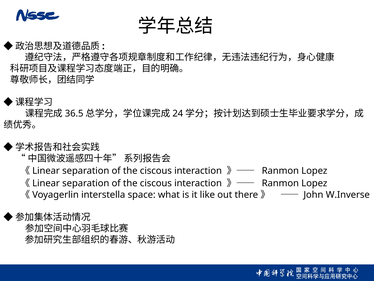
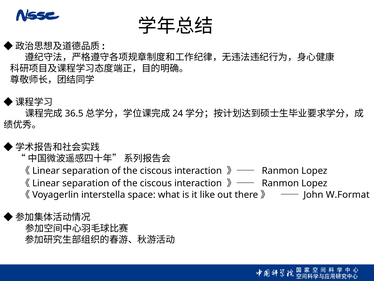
W.Inverse: W.Inverse -> W.Format
